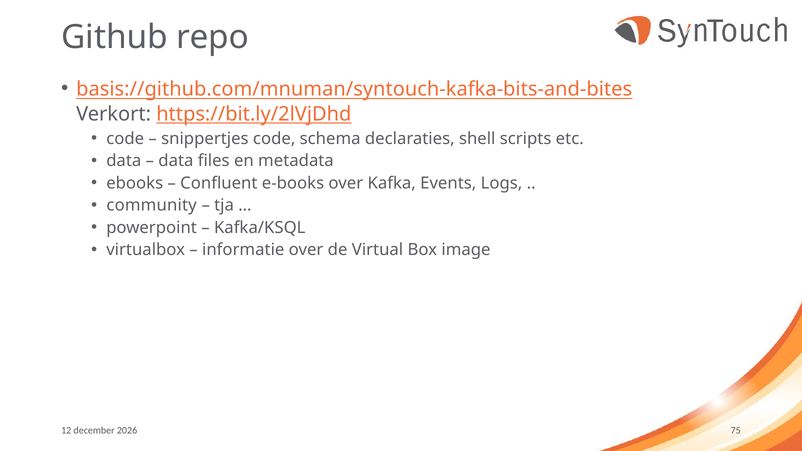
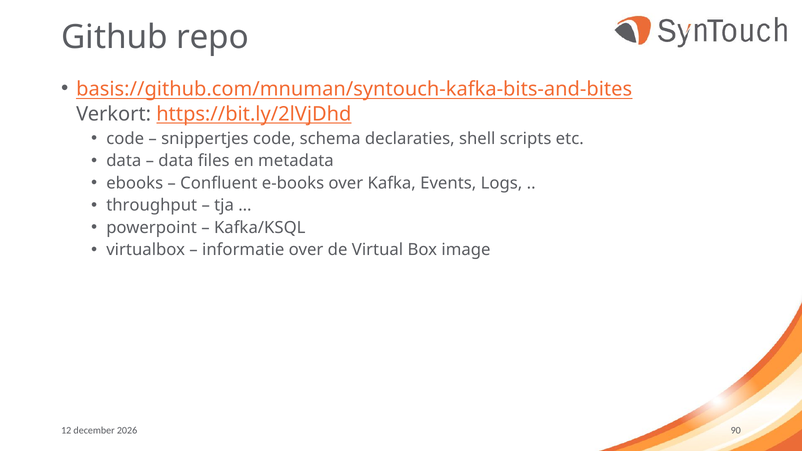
community: community -> throughput
75: 75 -> 90
